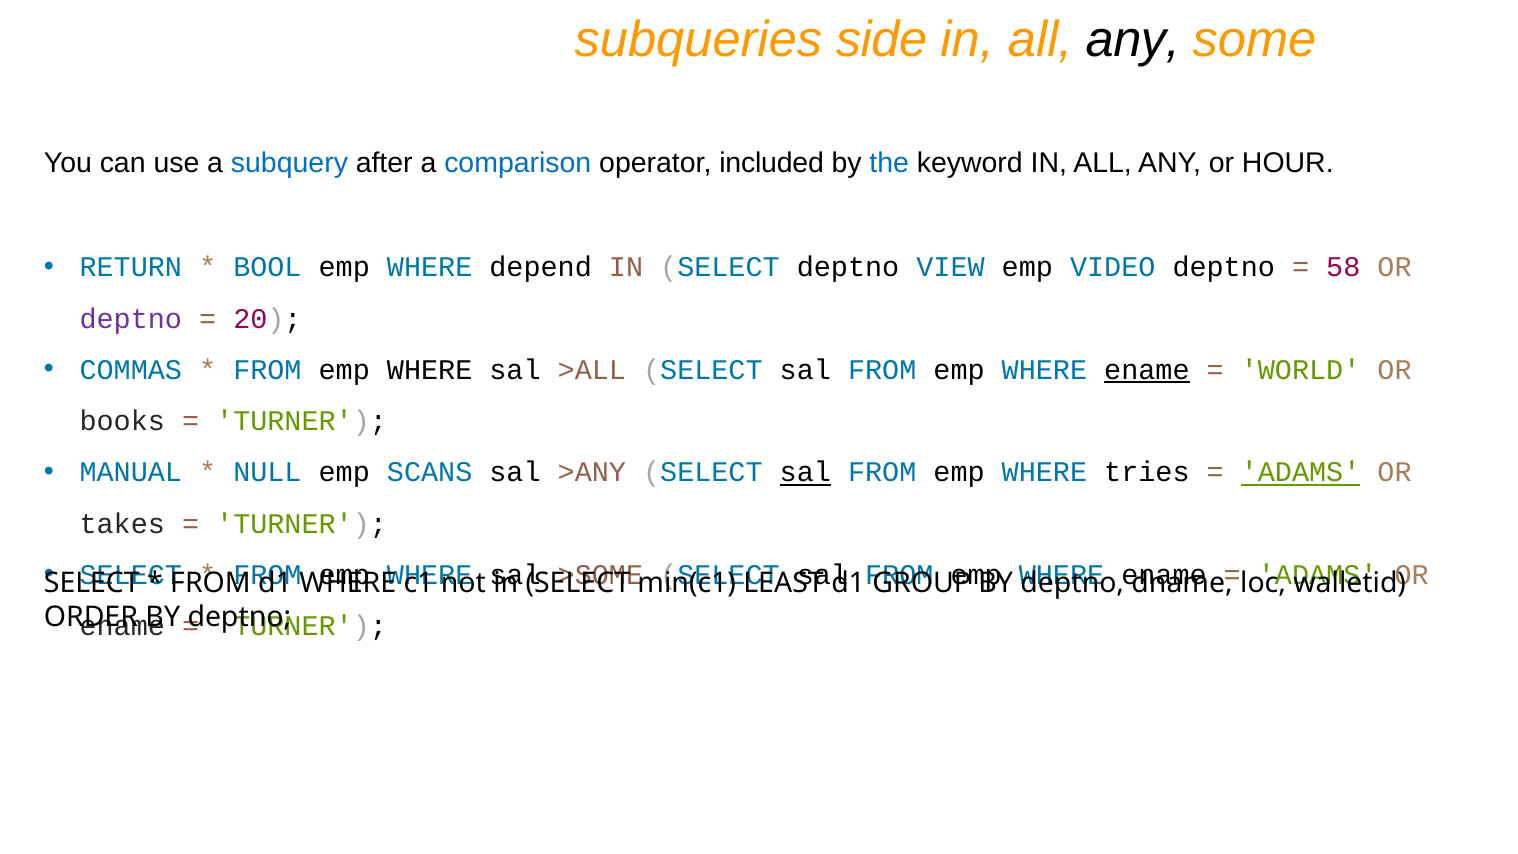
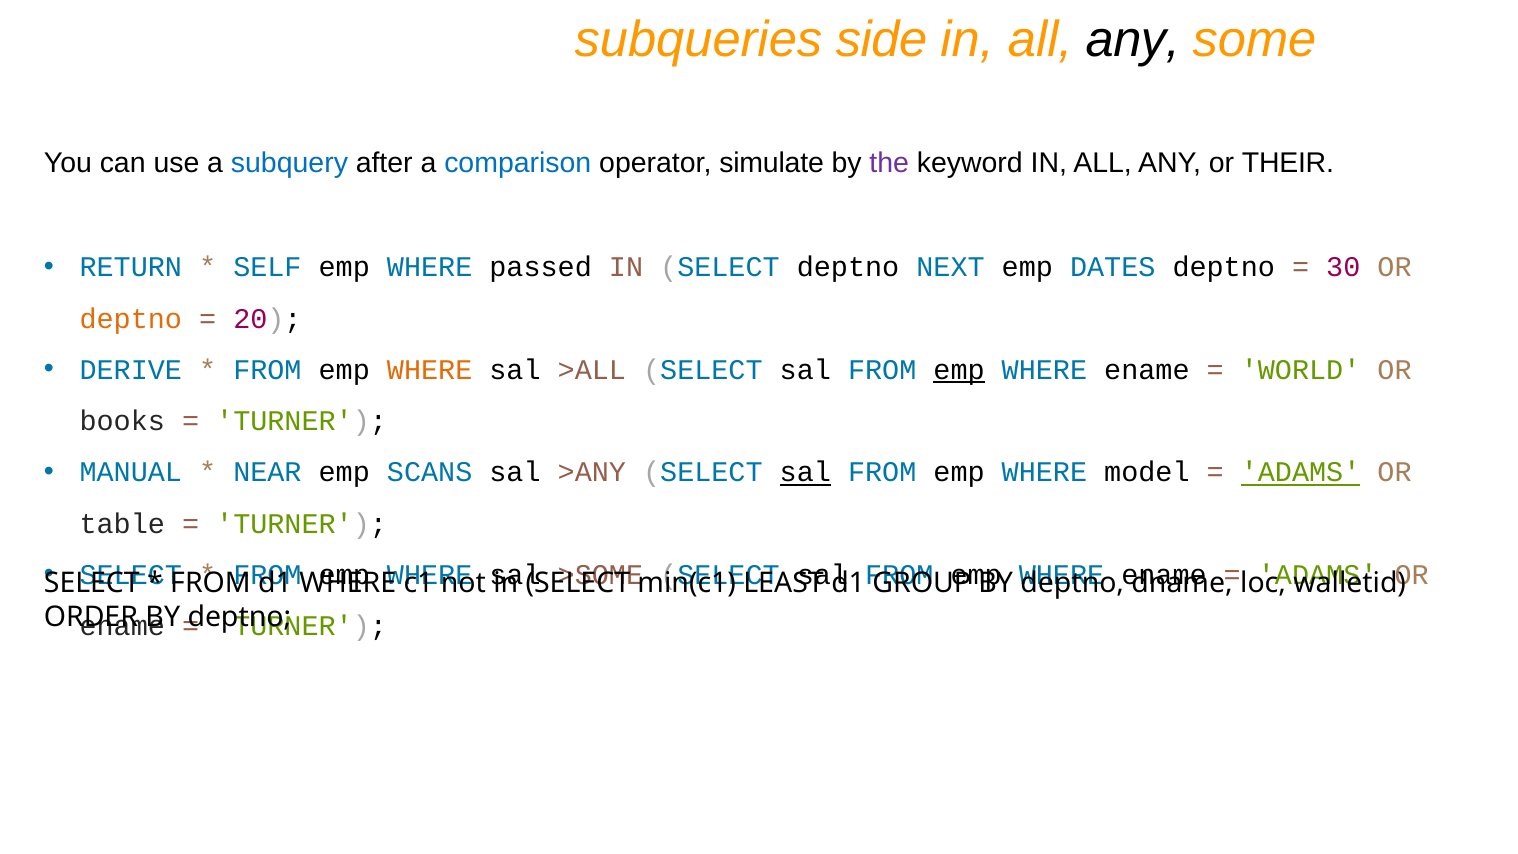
included: included -> simulate
the colour: blue -> purple
HOUR: HOUR -> THEIR
BOOL: BOOL -> SELF
depend: depend -> passed
VIEW: VIEW -> NEXT
VIDEO: VIDEO -> DATES
58: 58 -> 30
deptno at (131, 319) colour: purple -> orange
COMMAS: COMMAS -> DERIVE
WHERE at (430, 370) colour: black -> orange
emp at (959, 370) underline: none -> present
ename at (1147, 370) underline: present -> none
NULL: NULL -> NEAR
tries: tries -> model
takes: takes -> table
